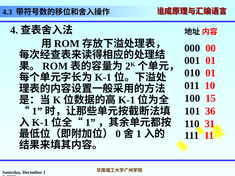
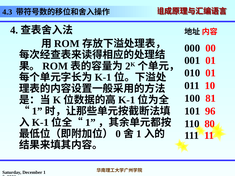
15: 15 -> 81
36: 36 -> 96
31: 31 -> 80
